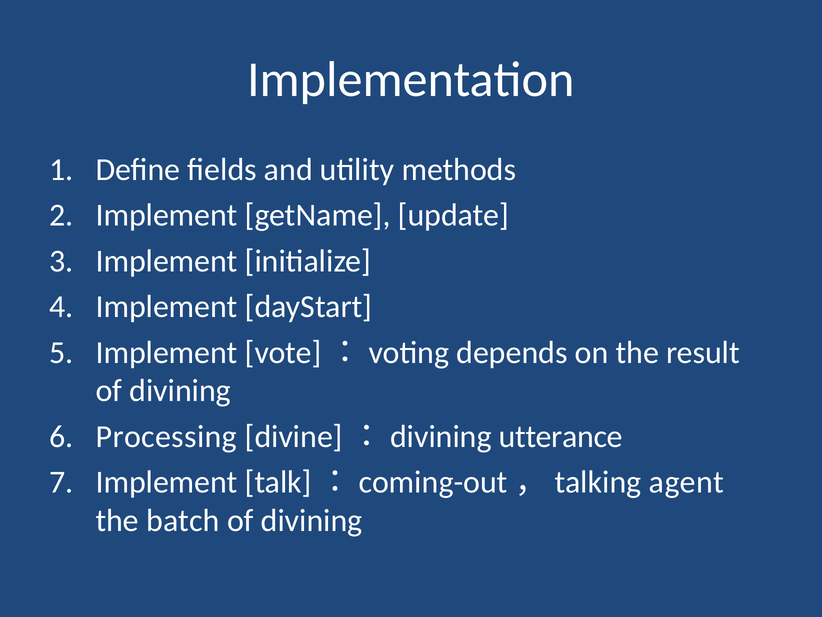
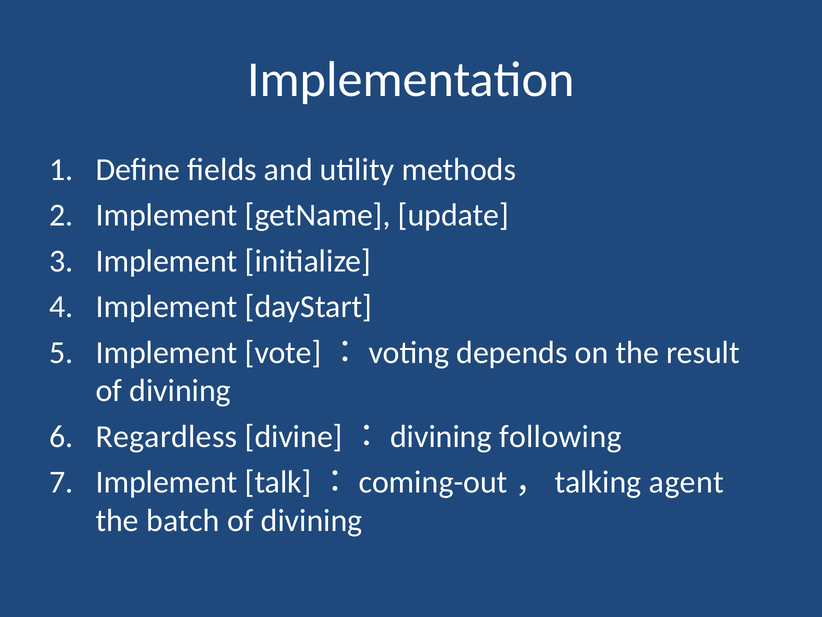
Processing: Processing -> Regardless
utterance: utterance -> following
